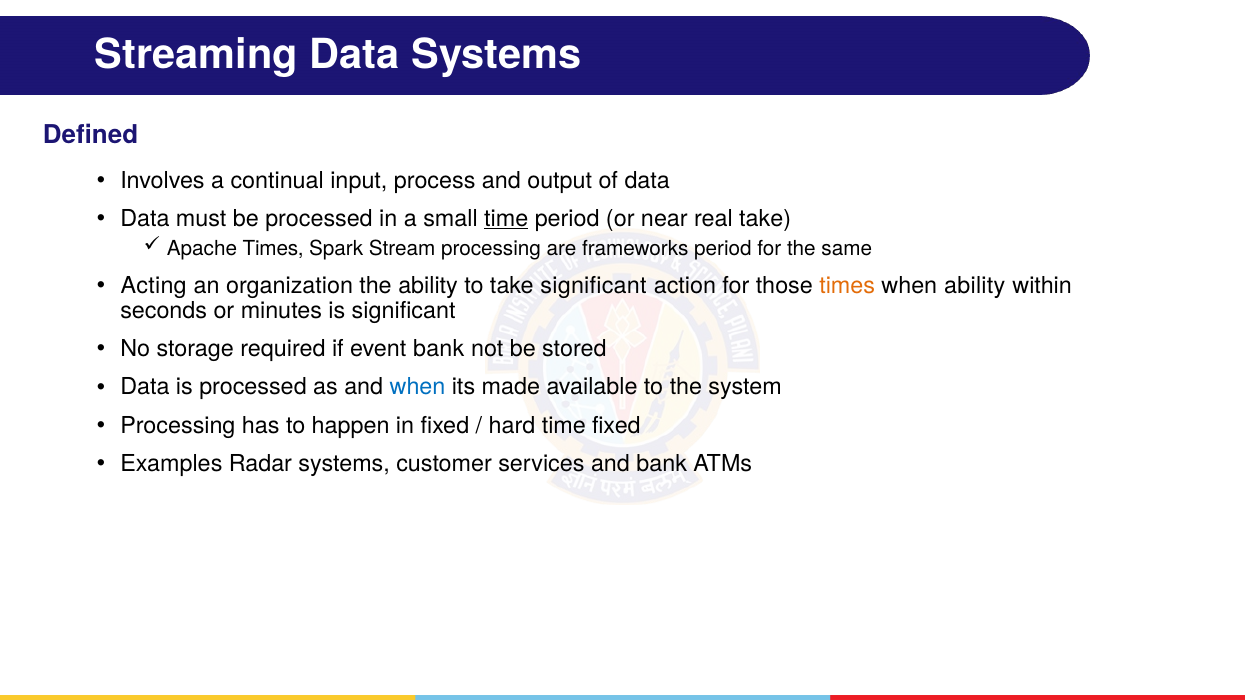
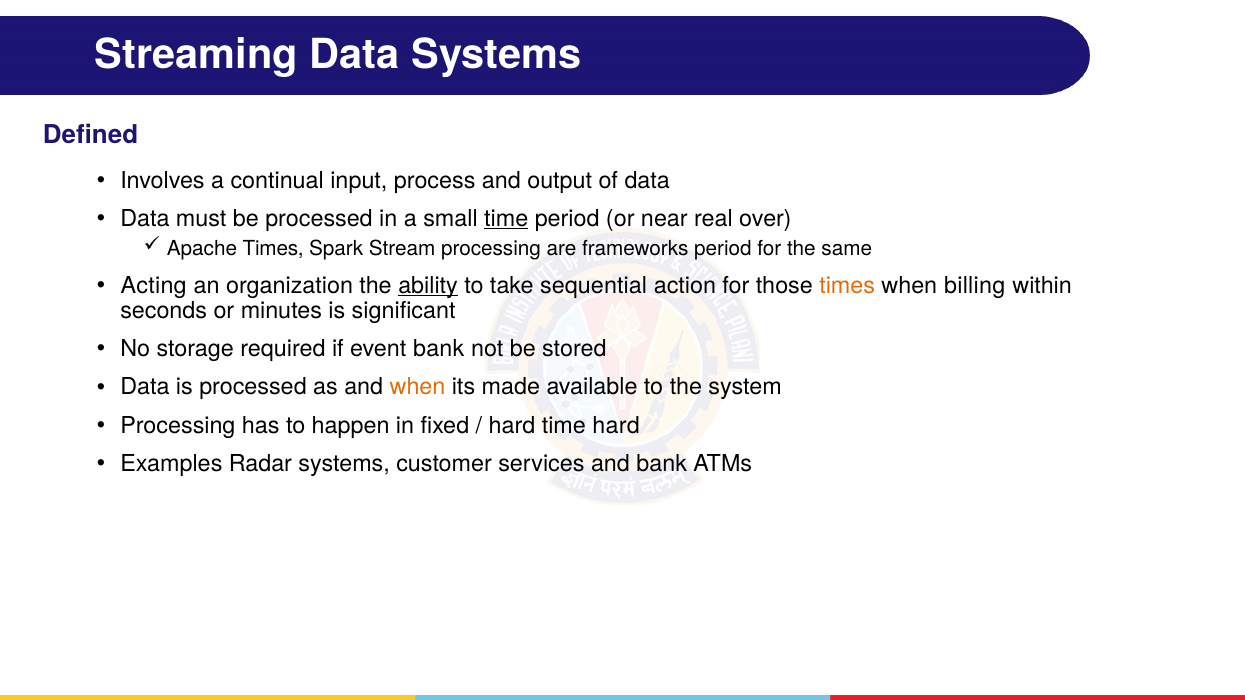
real take: take -> over
ability at (428, 286) underline: none -> present
take significant: significant -> sequential
when ability: ability -> billing
when at (418, 387) colour: blue -> orange
time fixed: fixed -> hard
